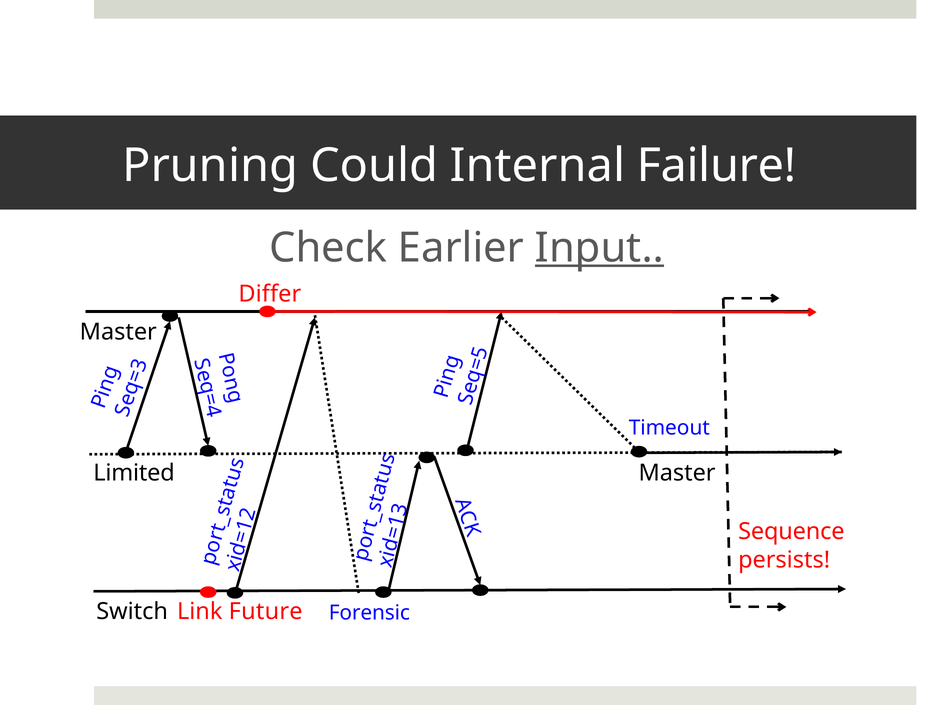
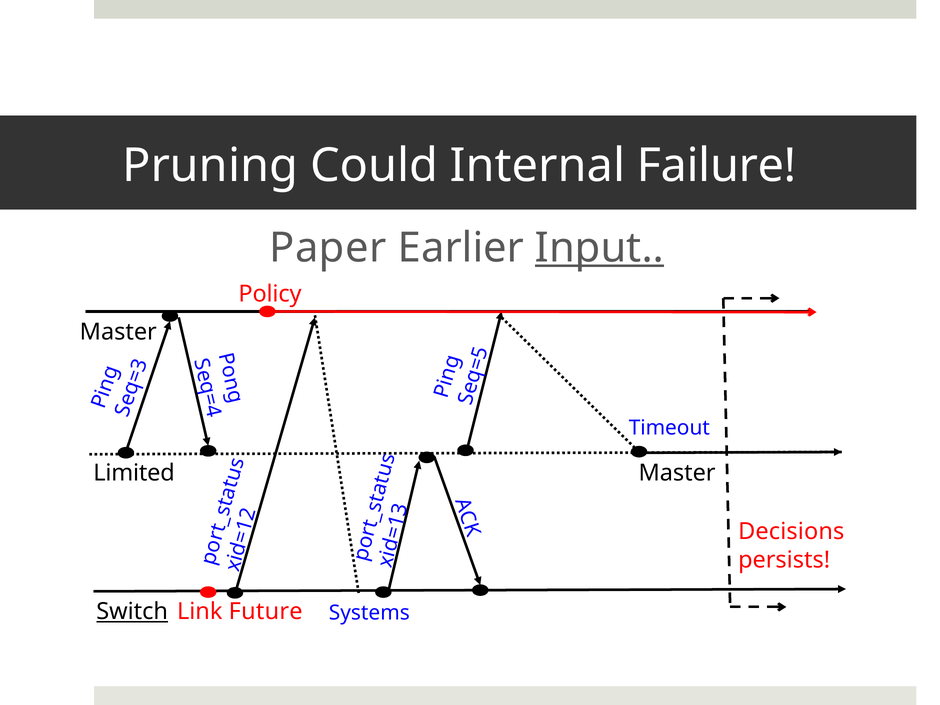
Check: Check -> Paper
Differ: Differ -> Policy
Sequence: Sequence -> Decisions
Switch underline: none -> present
Forensic: Forensic -> Systems
